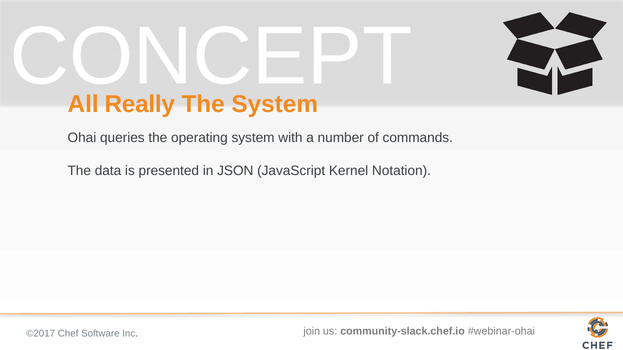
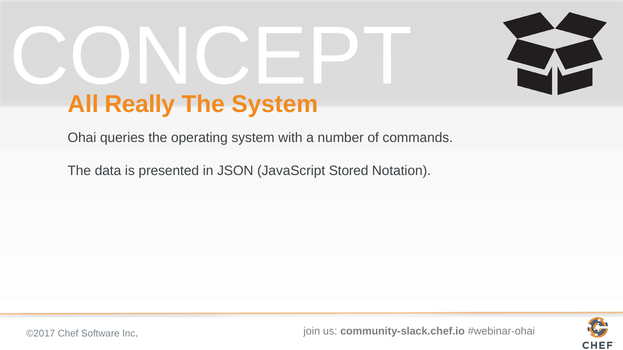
Kernel: Kernel -> Stored
